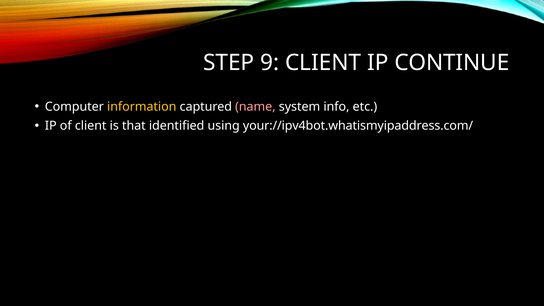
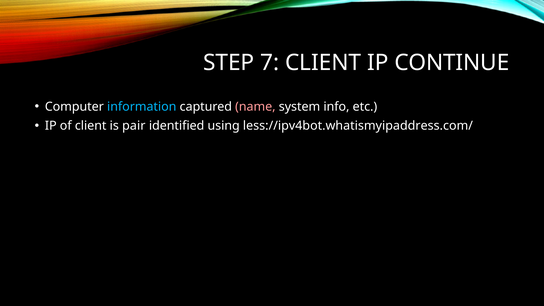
9: 9 -> 7
information colour: yellow -> light blue
that: that -> pair
your://ipv4bot.whatismyipaddress.com/: your://ipv4bot.whatismyipaddress.com/ -> less://ipv4bot.whatismyipaddress.com/
